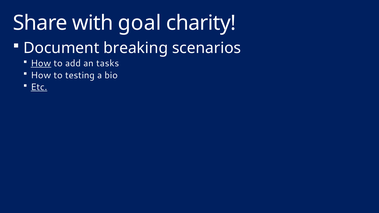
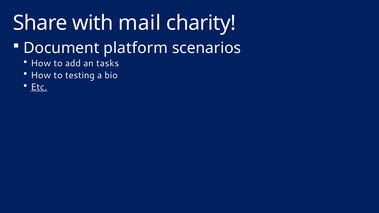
goal: goal -> mail
breaking: breaking -> platform
How at (41, 63) underline: present -> none
